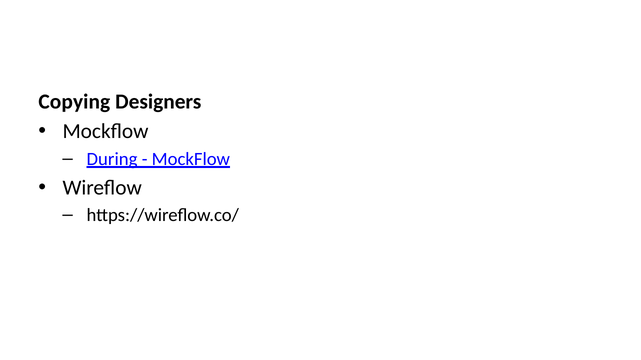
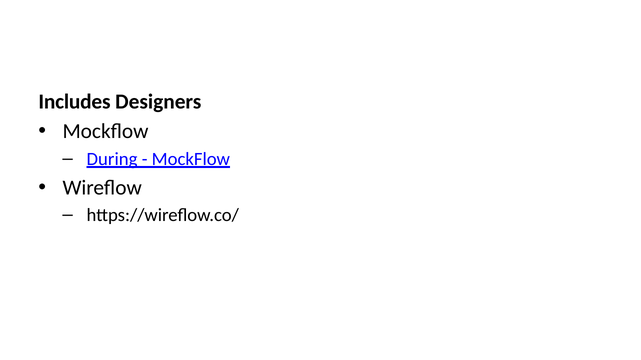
Copying: Copying -> Includes
